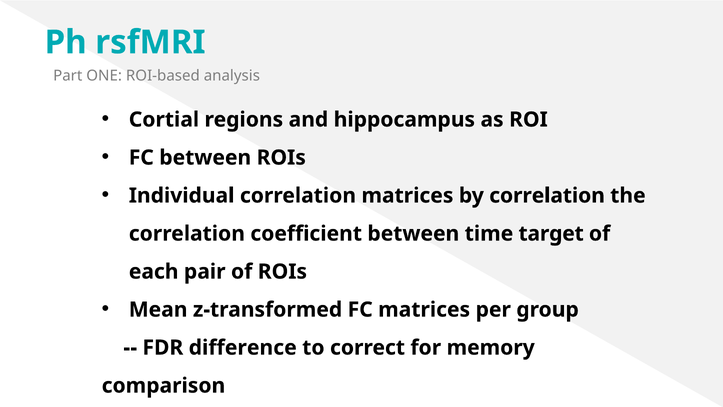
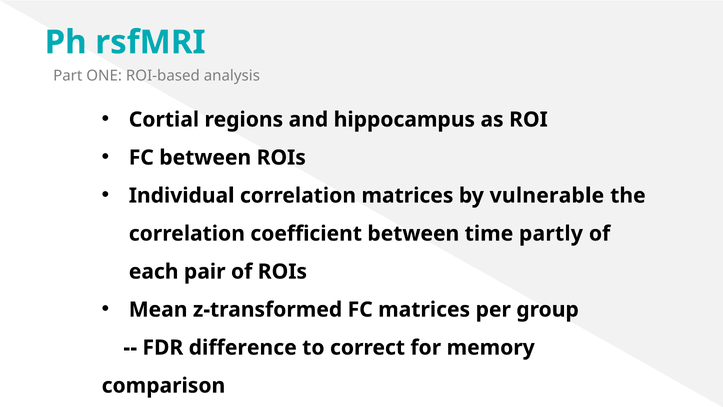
by correlation: correlation -> vulnerable
target: target -> partly
